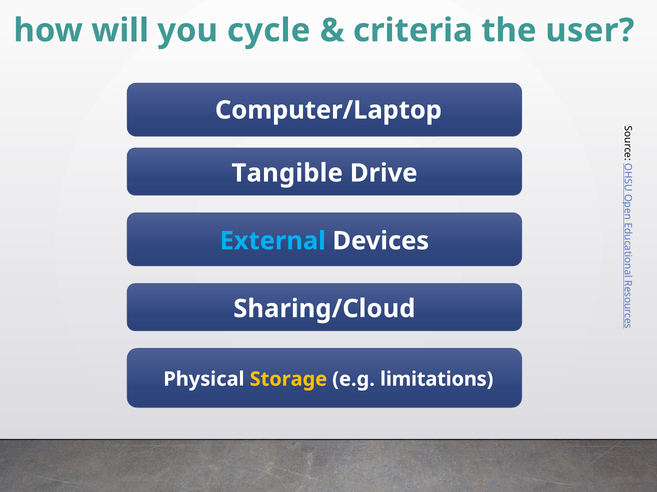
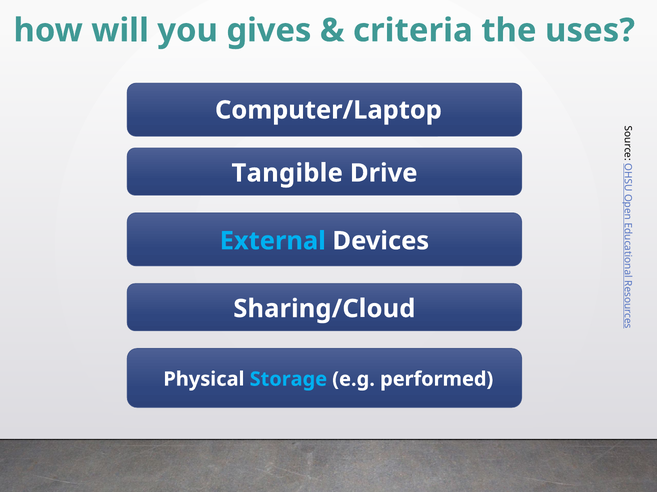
cycle: cycle -> gives
user: user -> uses
Storage colour: yellow -> light blue
limitations: limitations -> performed
